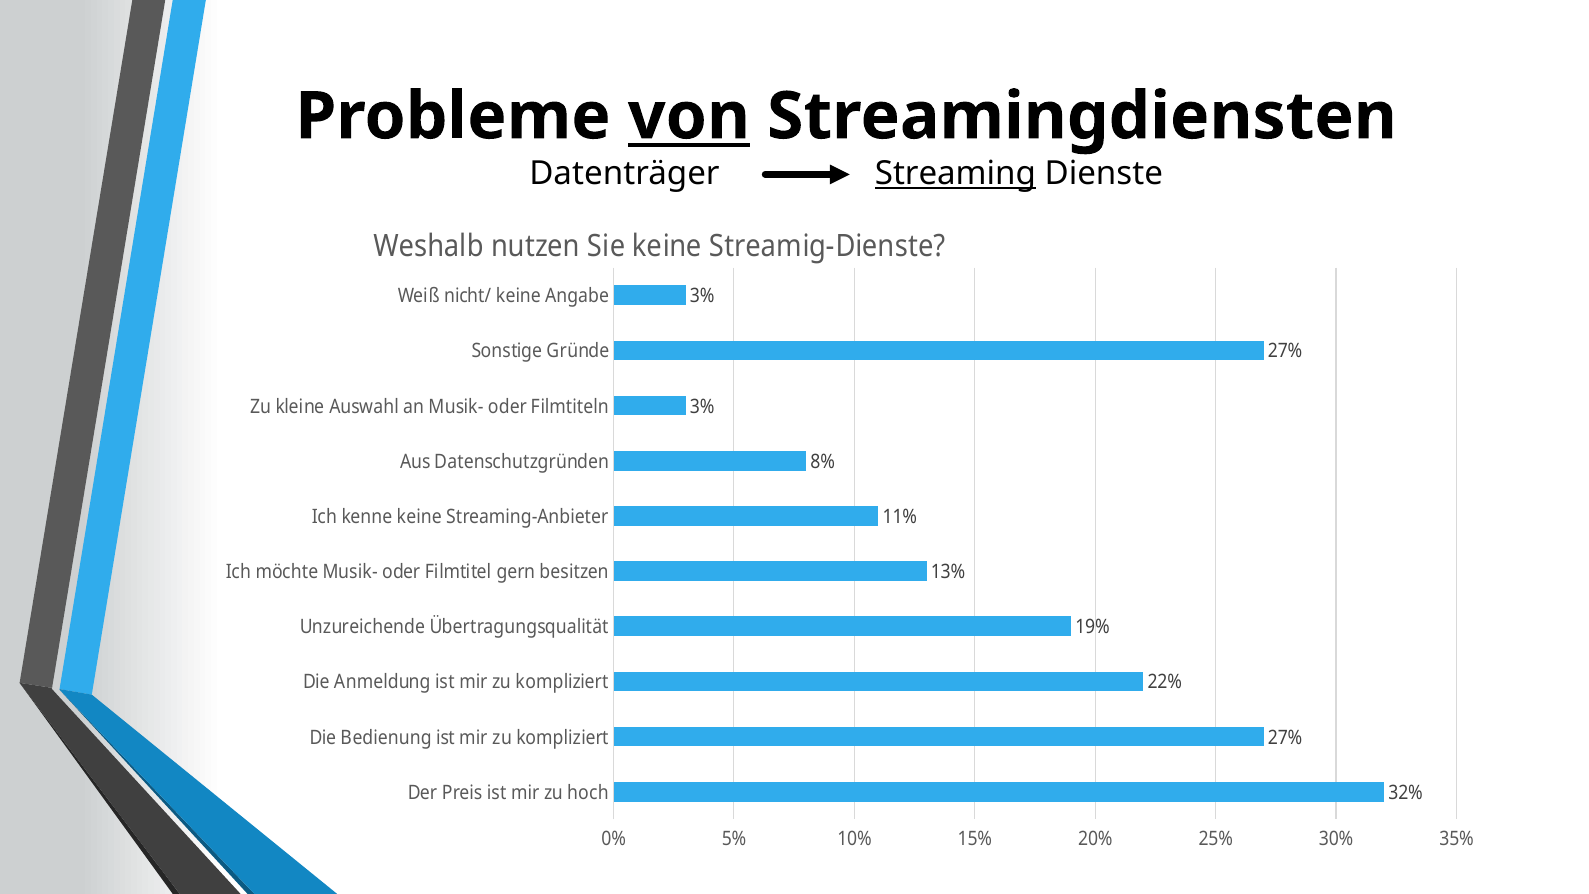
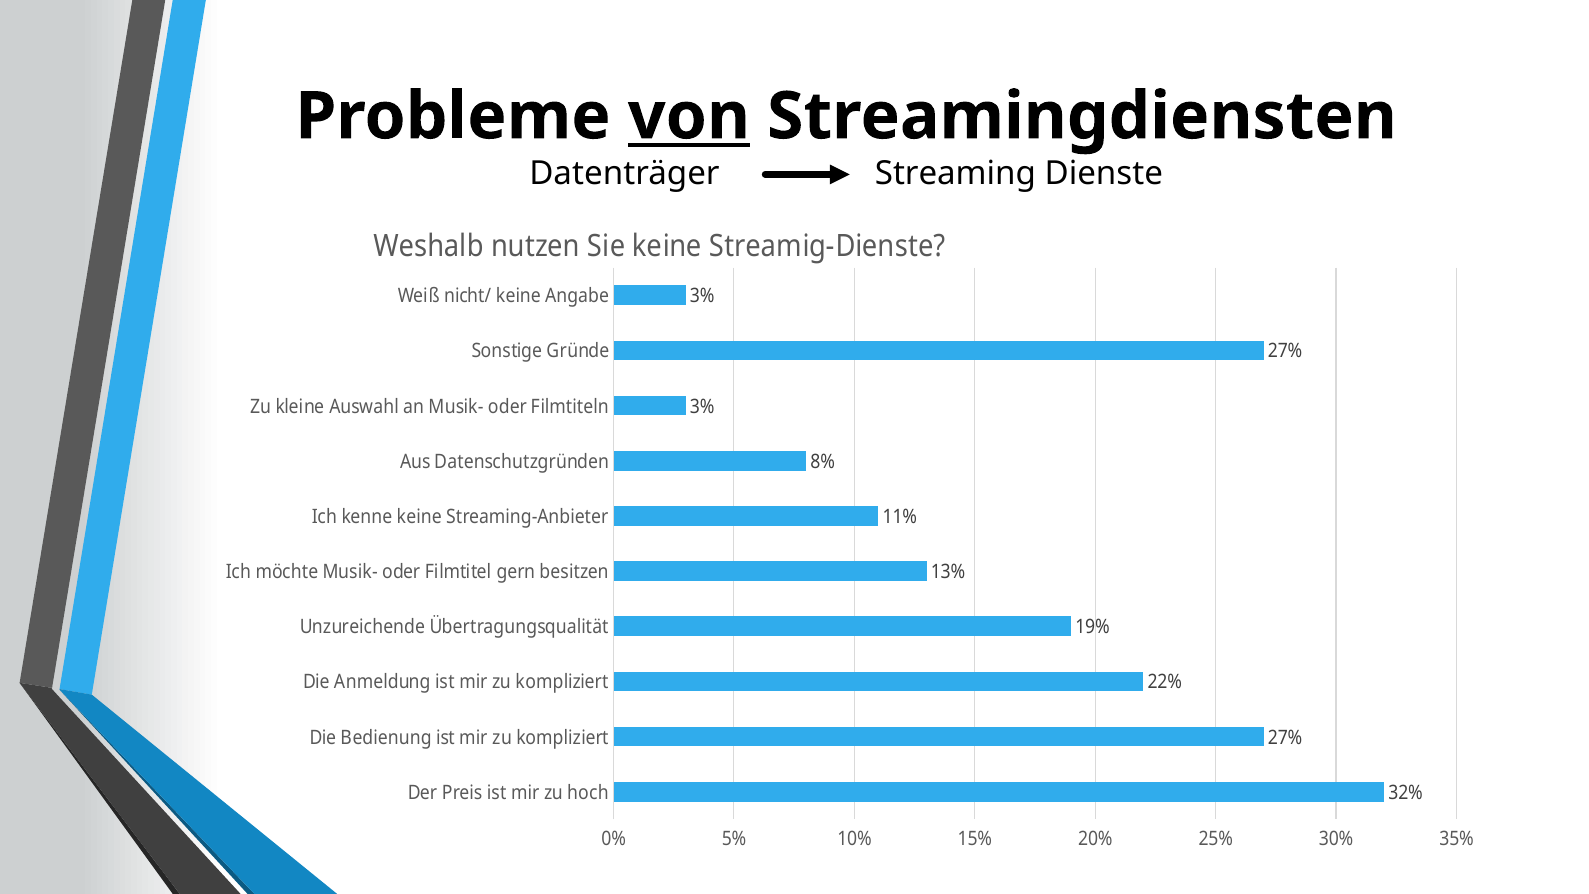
Streaming underline: present -> none
